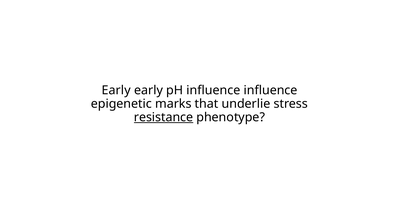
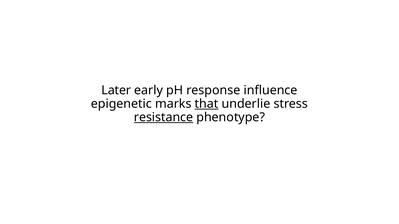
Early at (116, 90): Early -> Later
pH influence: influence -> response
that underline: none -> present
